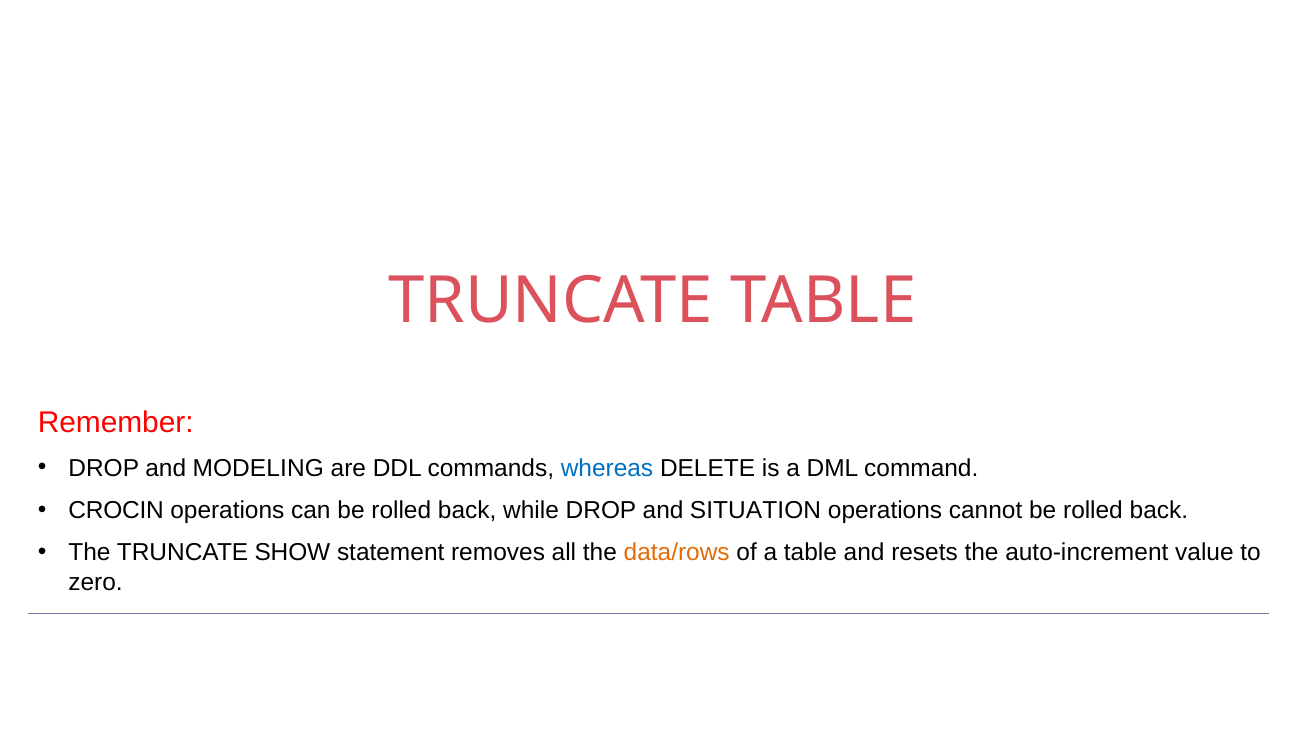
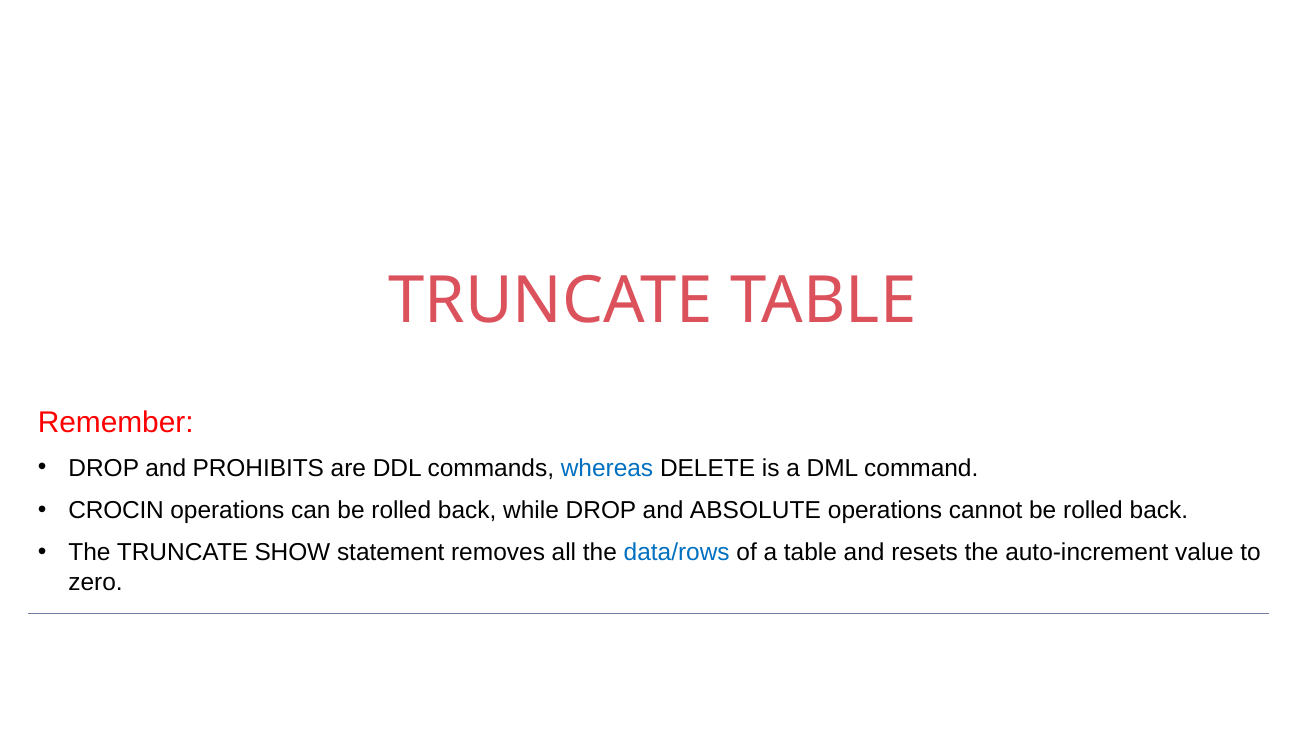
MODELING: MODELING -> PROHIBITS
SITUATION: SITUATION -> ABSOLUTE
data/rows colour: orange -> blue
